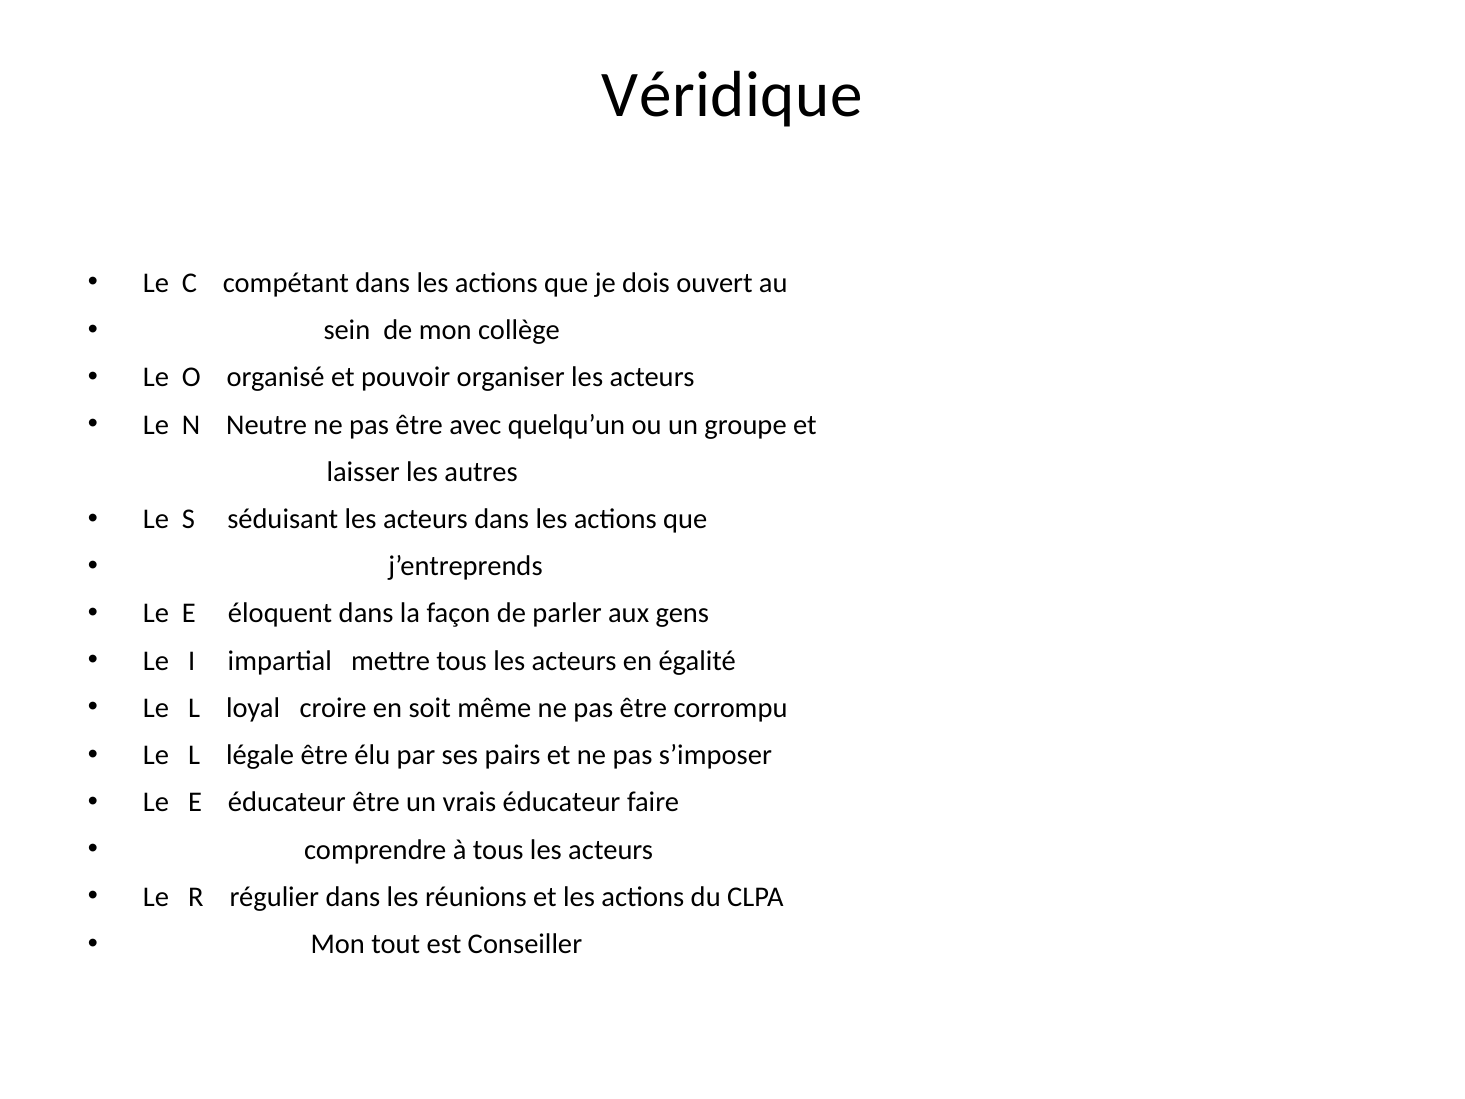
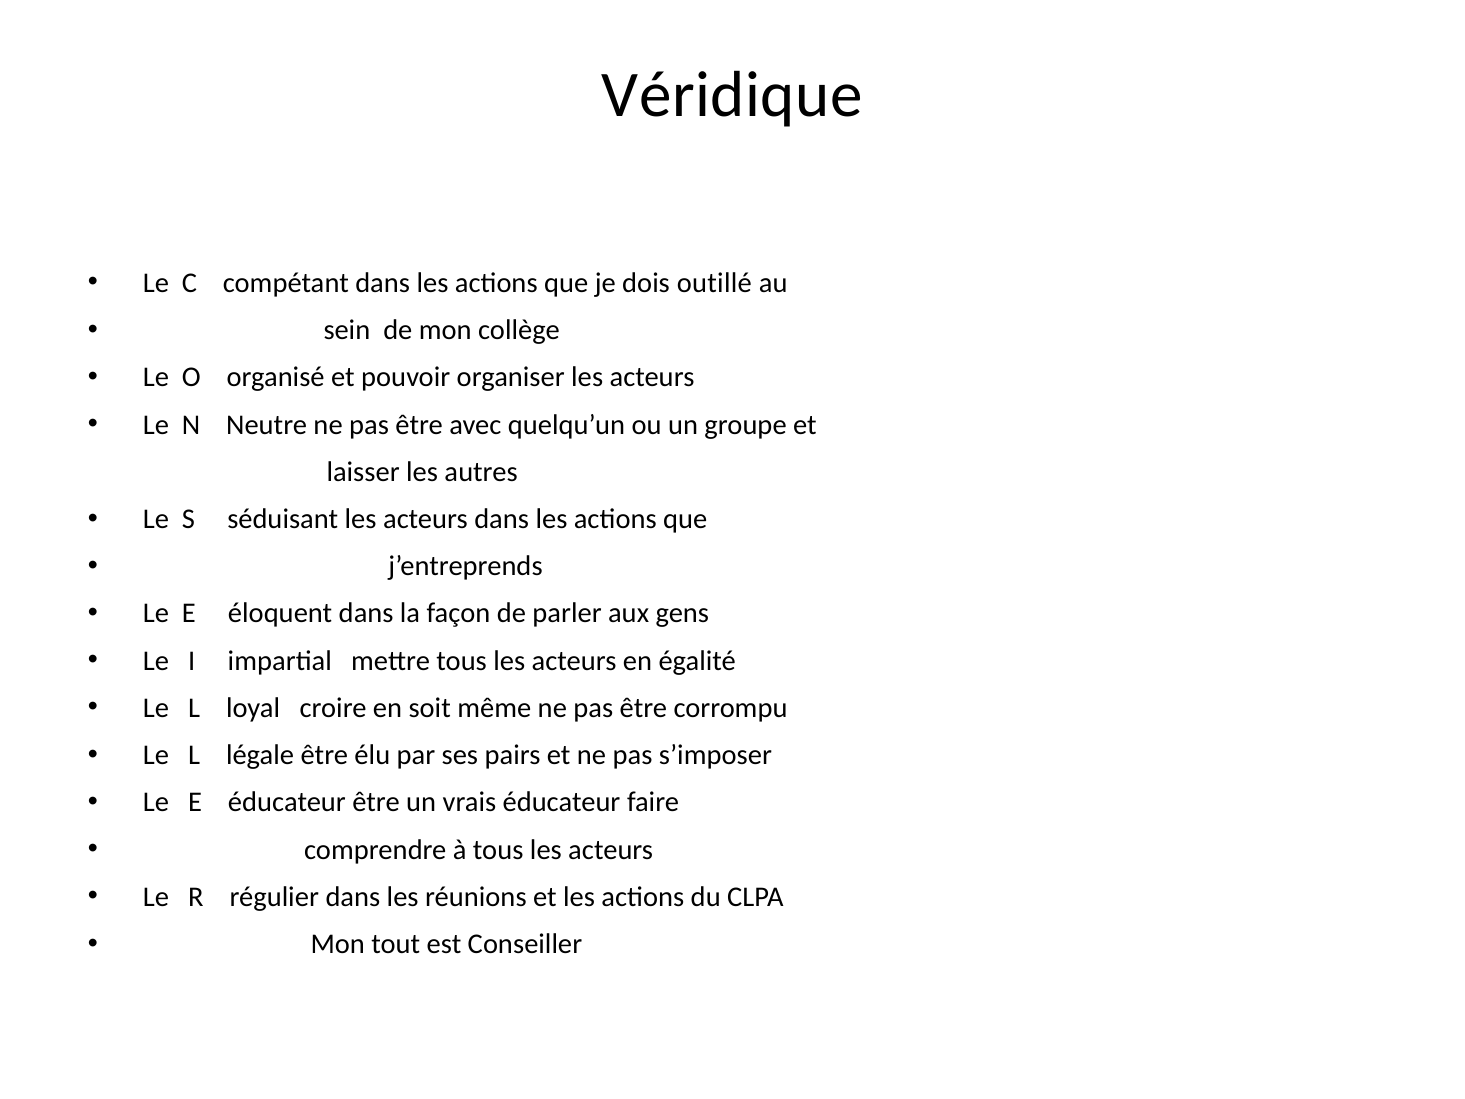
ouvert: ouvert -> outillé
